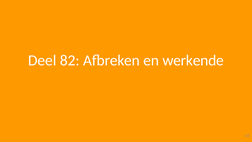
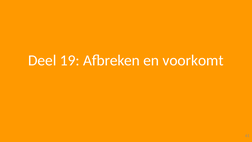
82: 82 -> 19
werkende: werkende -> voorkomt
